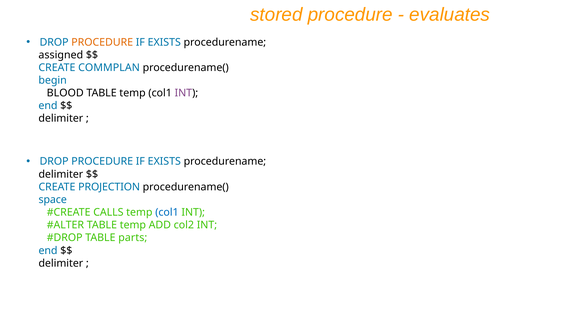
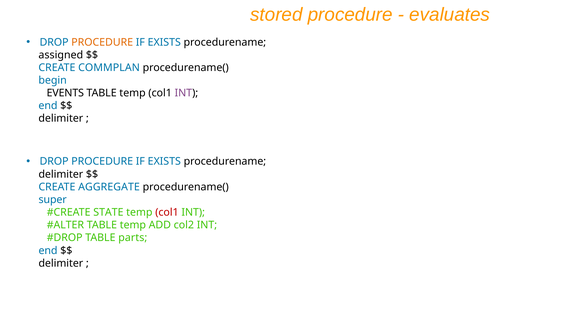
BLOOD: BLOOD -> EVENTS
PROJECTION: PROJECTION -> AGGREGATE
space: space -> super
CALLS: CALLS -> STATE
col1 at (167, 212) colour: blue -> red
